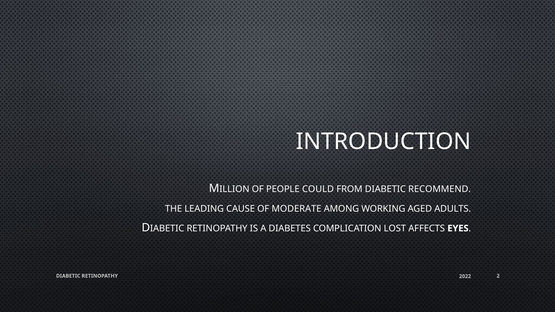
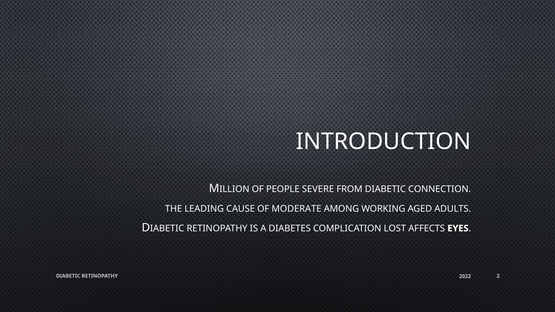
COULD: COULD -> SEVERE
RECOMMEND: RECOMMEND -> CONNECTION
